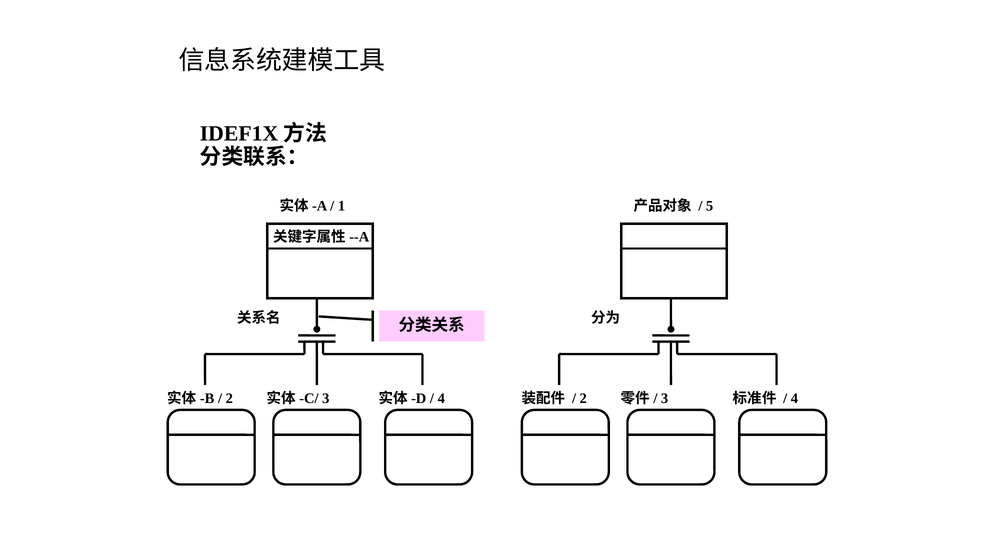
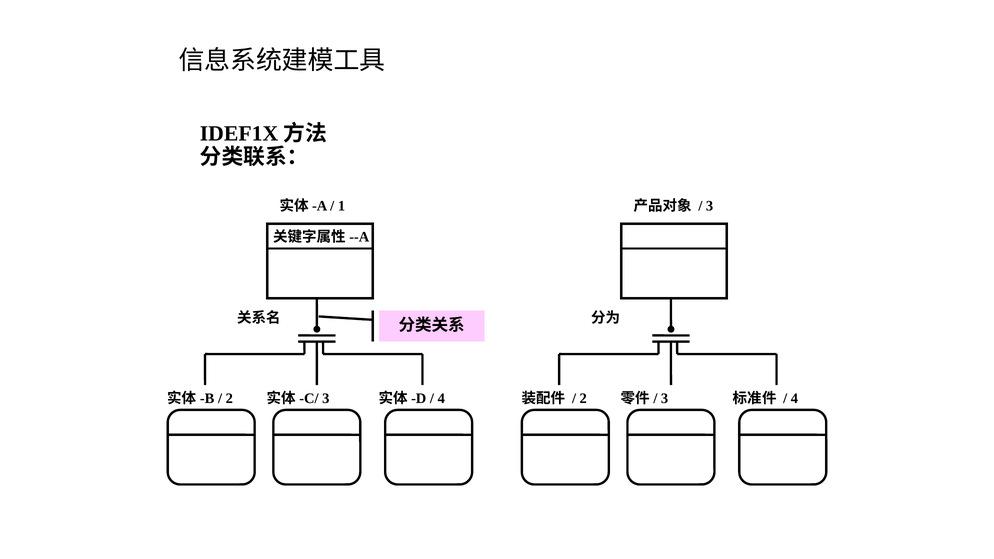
5 at (710, 206): 5 -> 3
